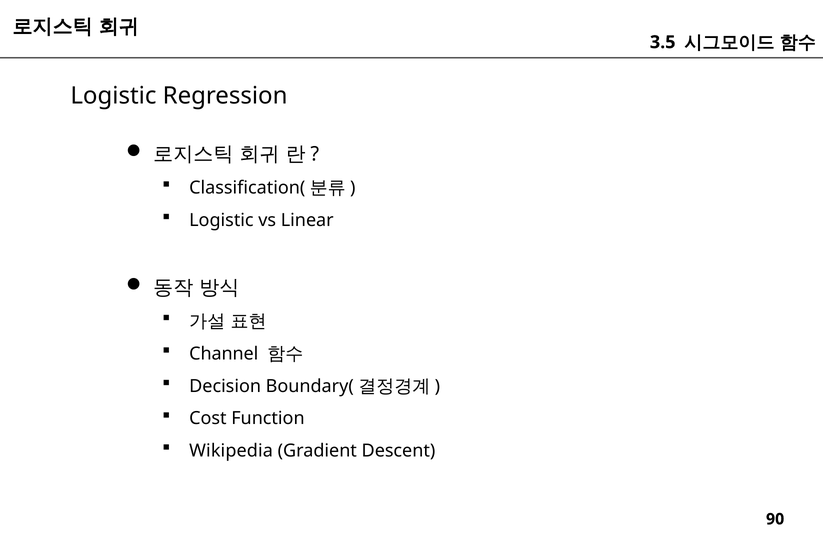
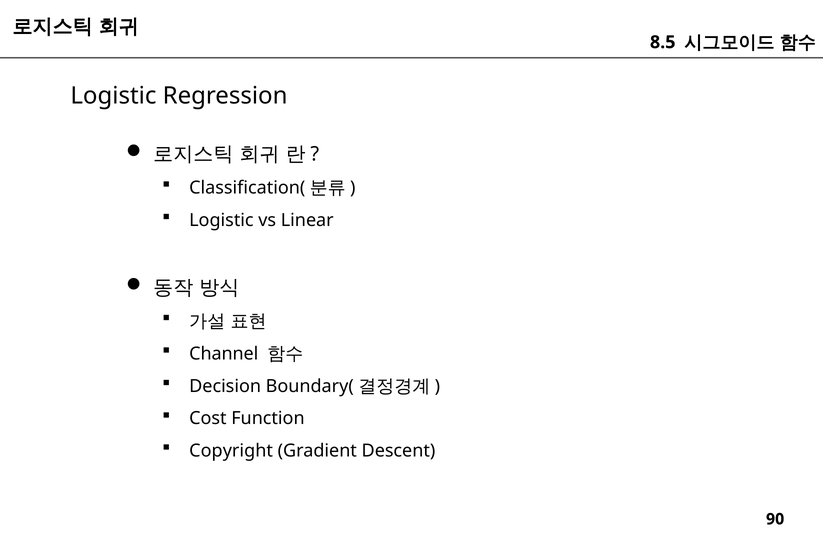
3.5: 3.5 -> 8.5
Wikipedia: Wikipedia -> Copyright
